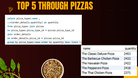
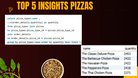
THROUGH: THROUGH -> INSIGHTS
